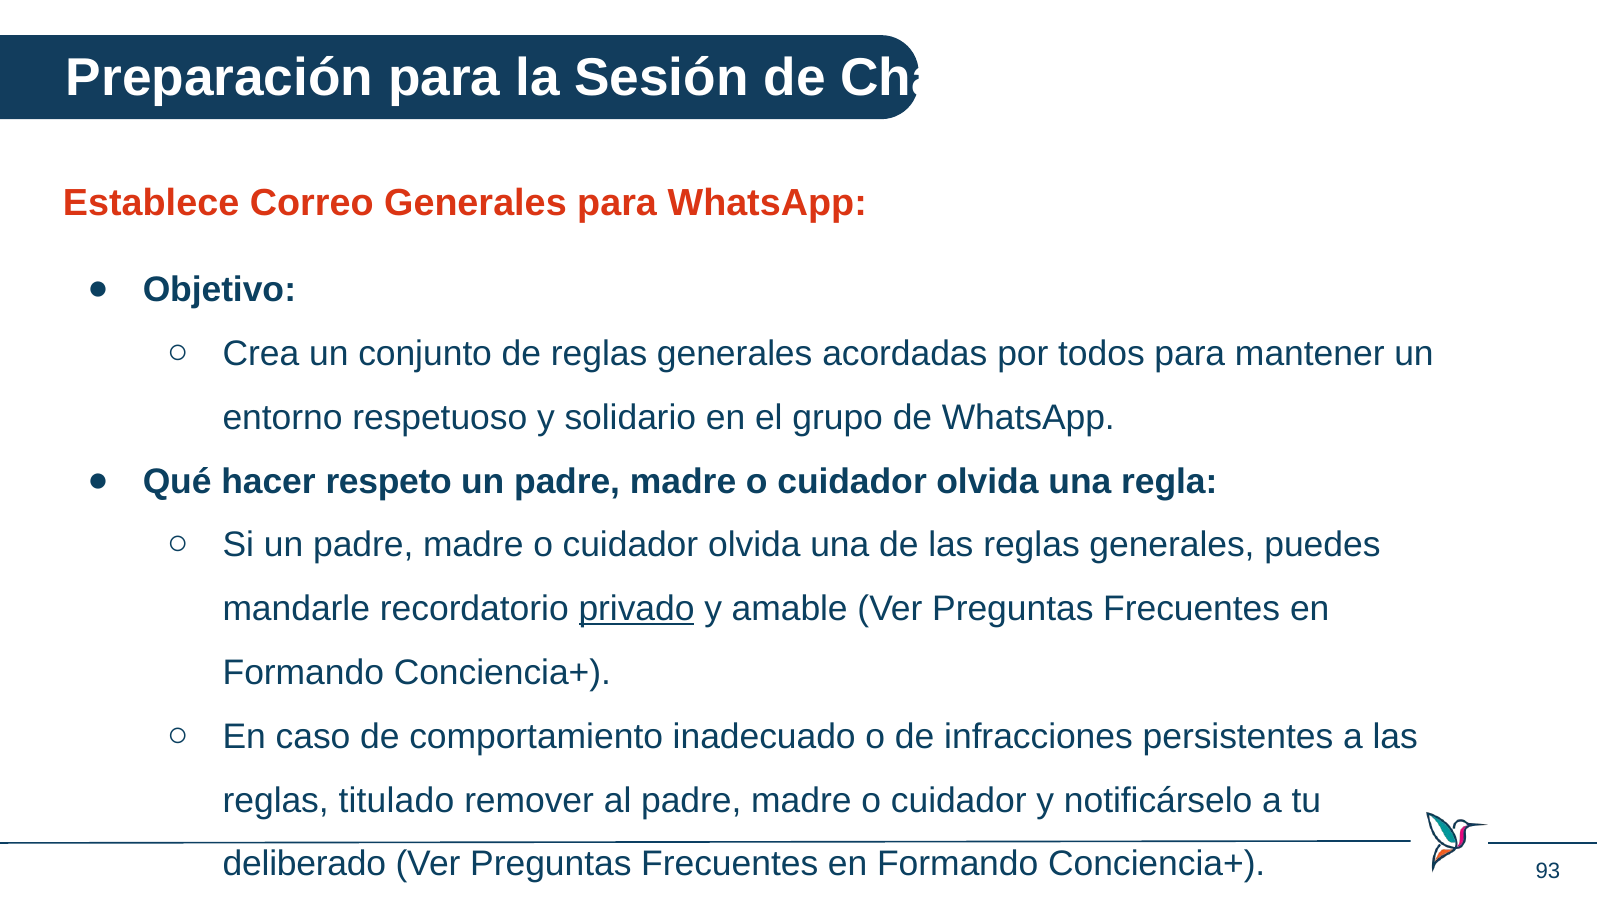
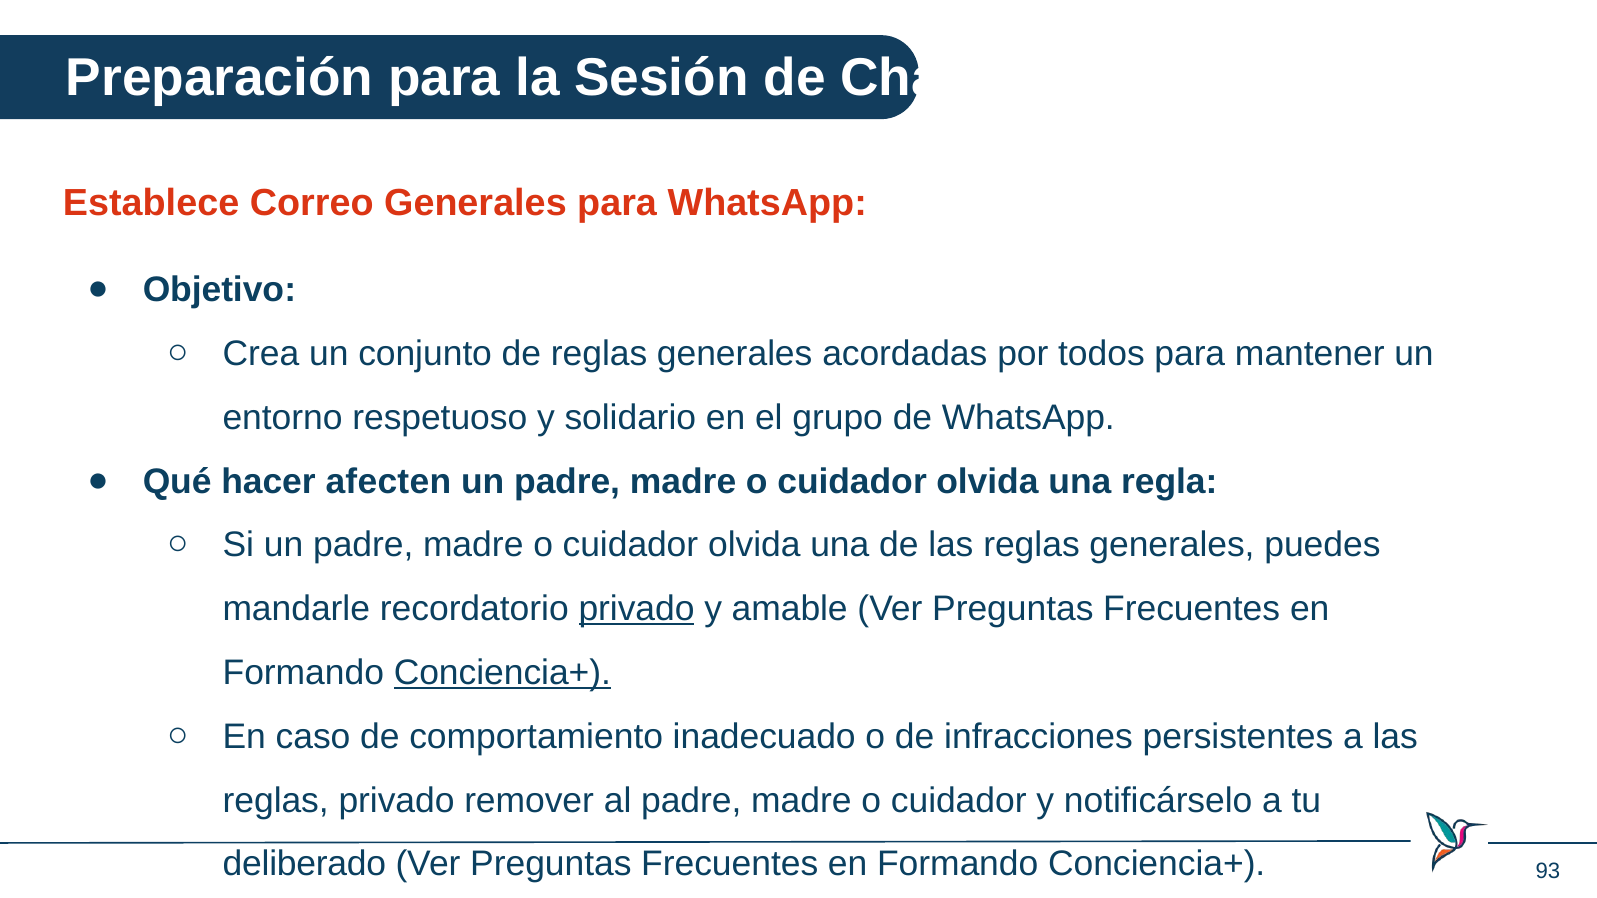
respeto: respeto -> afecten
Conciencia+ at (502, 673) underline: none -> present
reglas titulado: titulado -> privado
